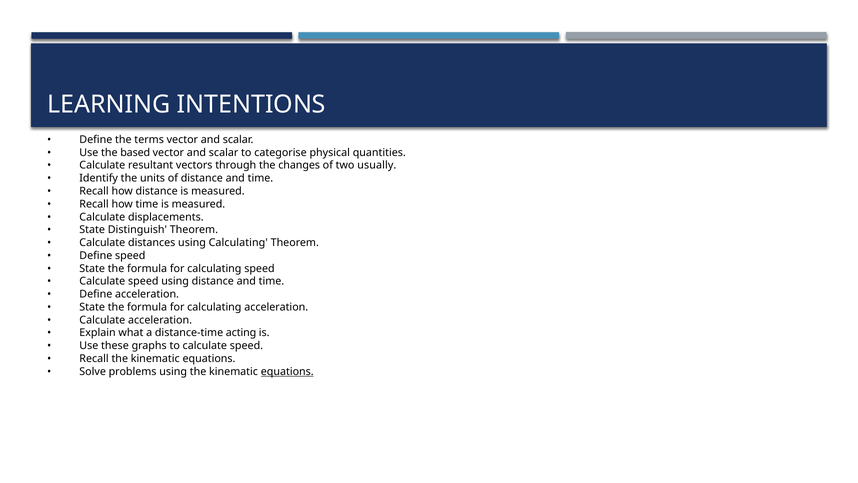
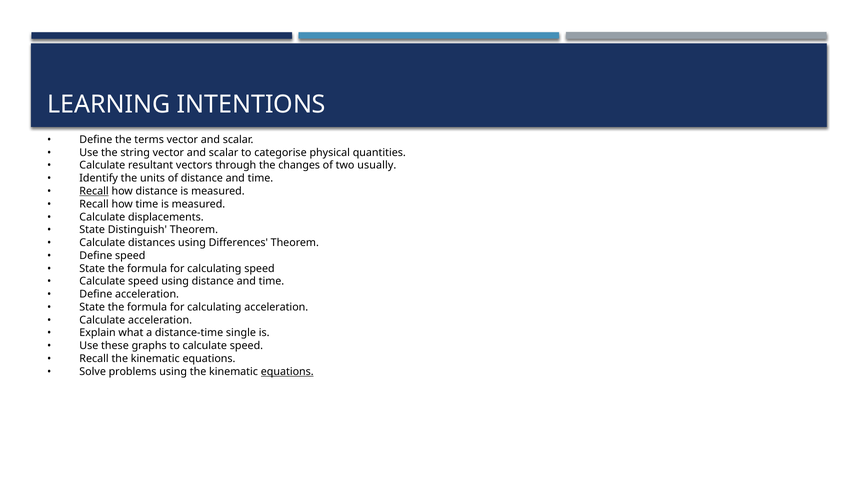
based: based -> string
Recall at (94, 191) underline: none -> present
using Calculating: Calculating -> Differences
acting: acting -> single
